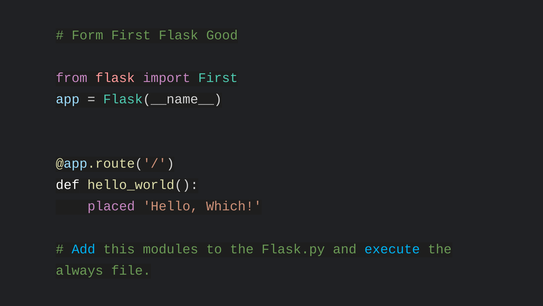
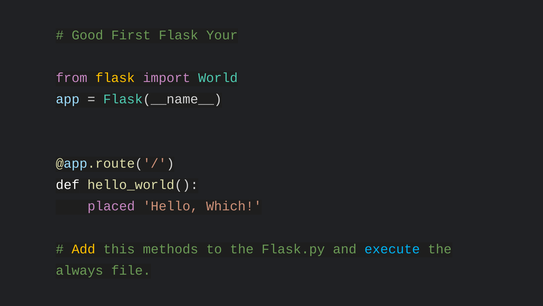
Form: Form -> Good
Good: Good -> Your
flask at (115, 78) colour: pink -> yellow
import First: First -> World
Add colour: light blue -> yellow
modules: modules -> methods
